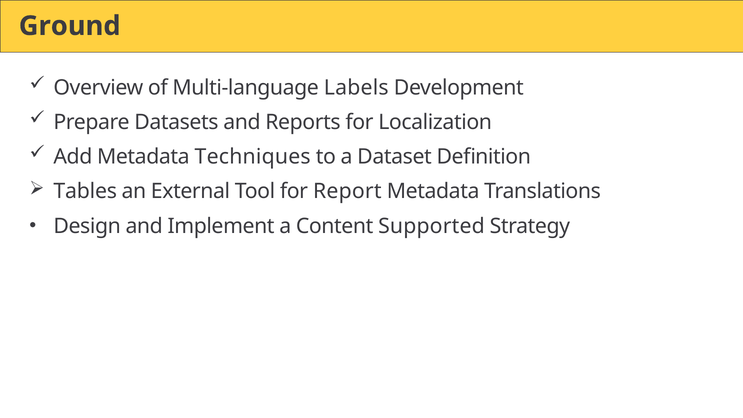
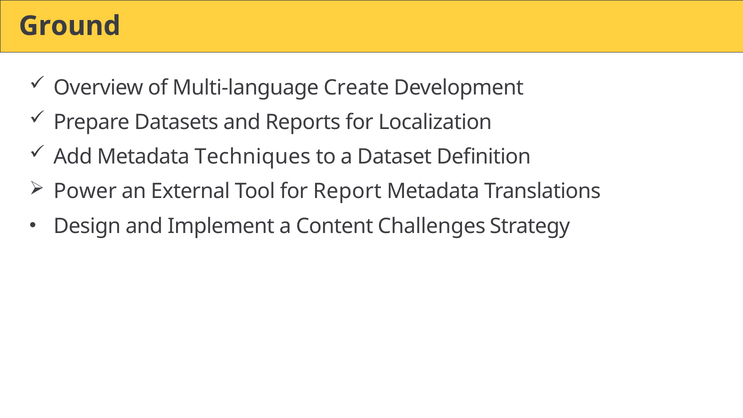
Labels: Labels -> Create
Tables: Tables -> Power
Supported: Supported -> Challenges
